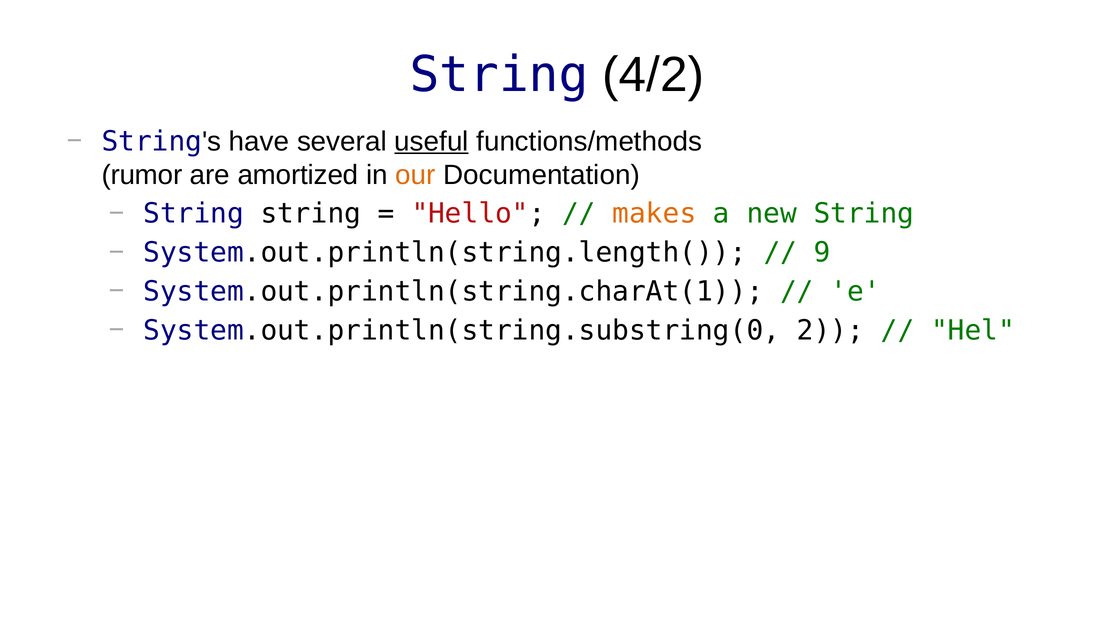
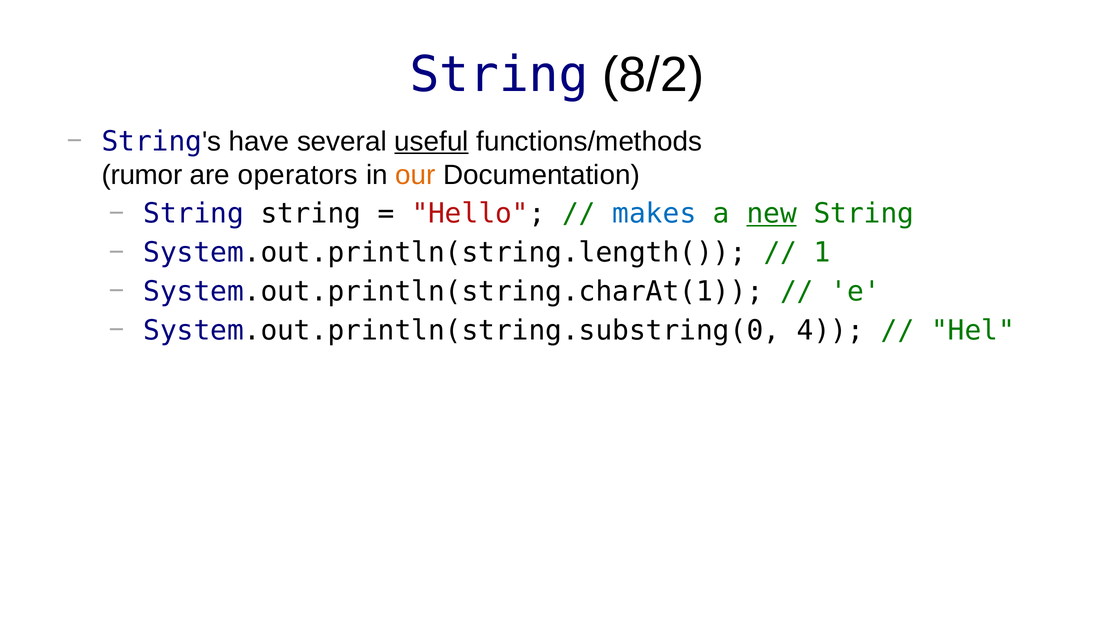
4/2: 4/2 -> 8/2
amortized: amortized -> operators
makes colour: orange -> blue
new underline: none -> present
9: 9 -> 1
2: 2 -> 4
